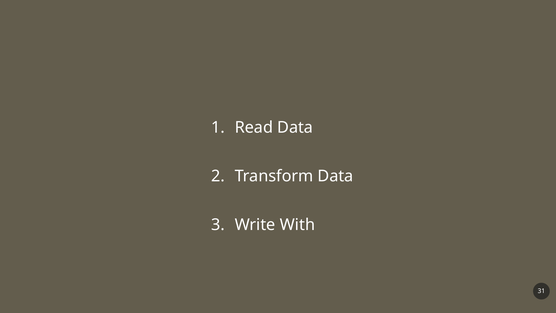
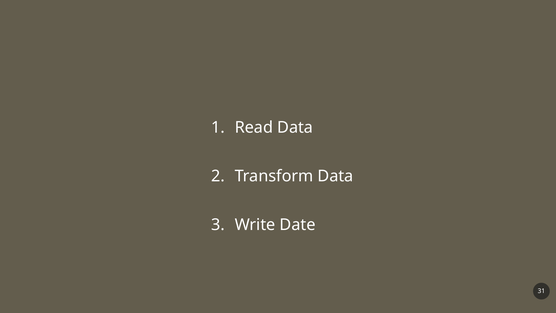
With: With -> Date
